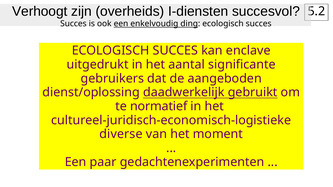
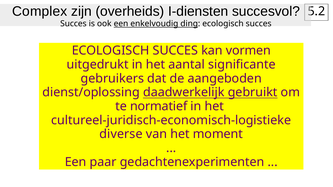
Verhoogt: Verhoogt -> Complex
enclave: enclave -> vormen
